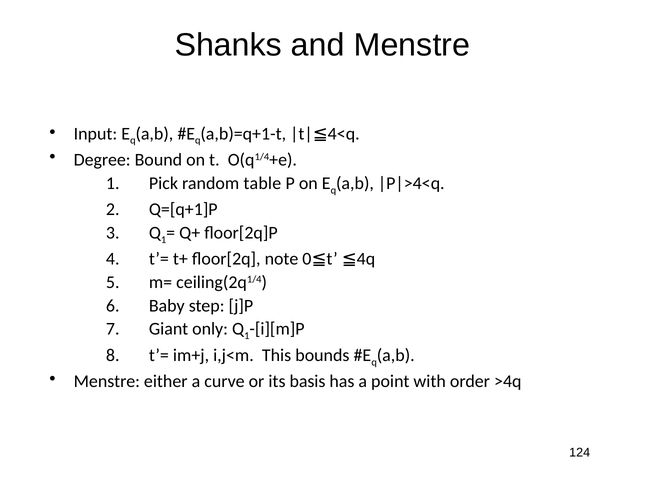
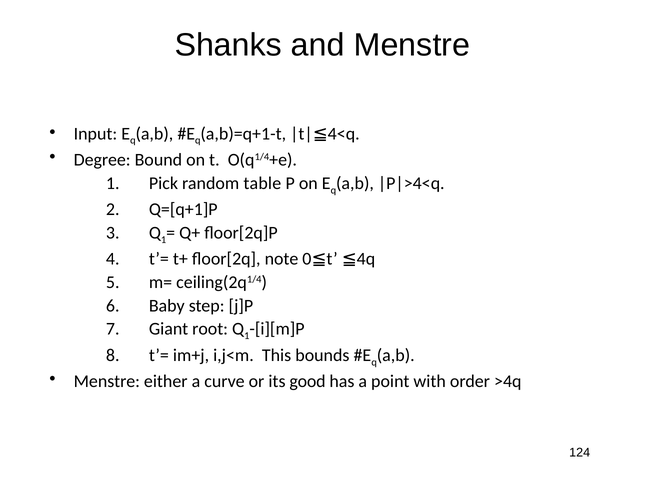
only: only -> root
basis: basis -> good
